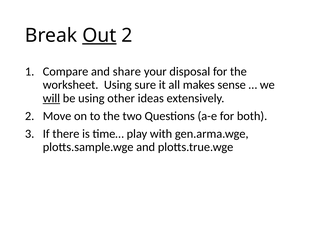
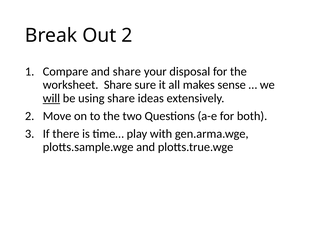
Out underline: present -> none
worksheet Using: Using -> Share
using other: other -> share
